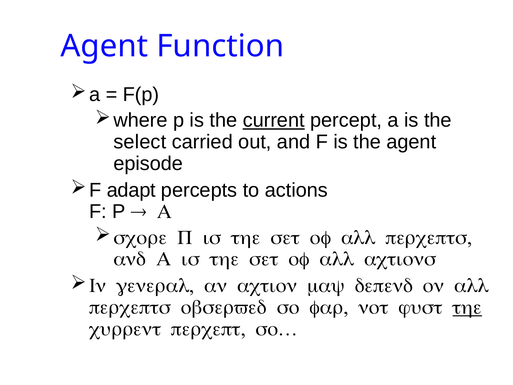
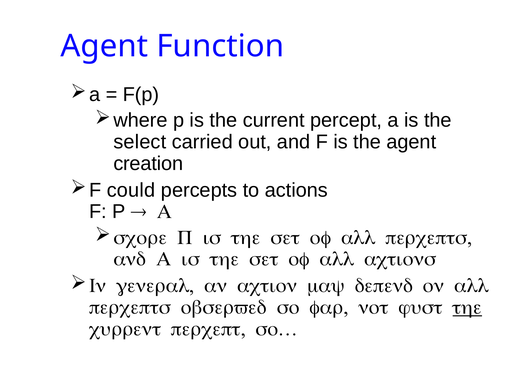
current at (274, 120) underline: present -> none
episode: episode -> creation
adapt: adapt -> could
